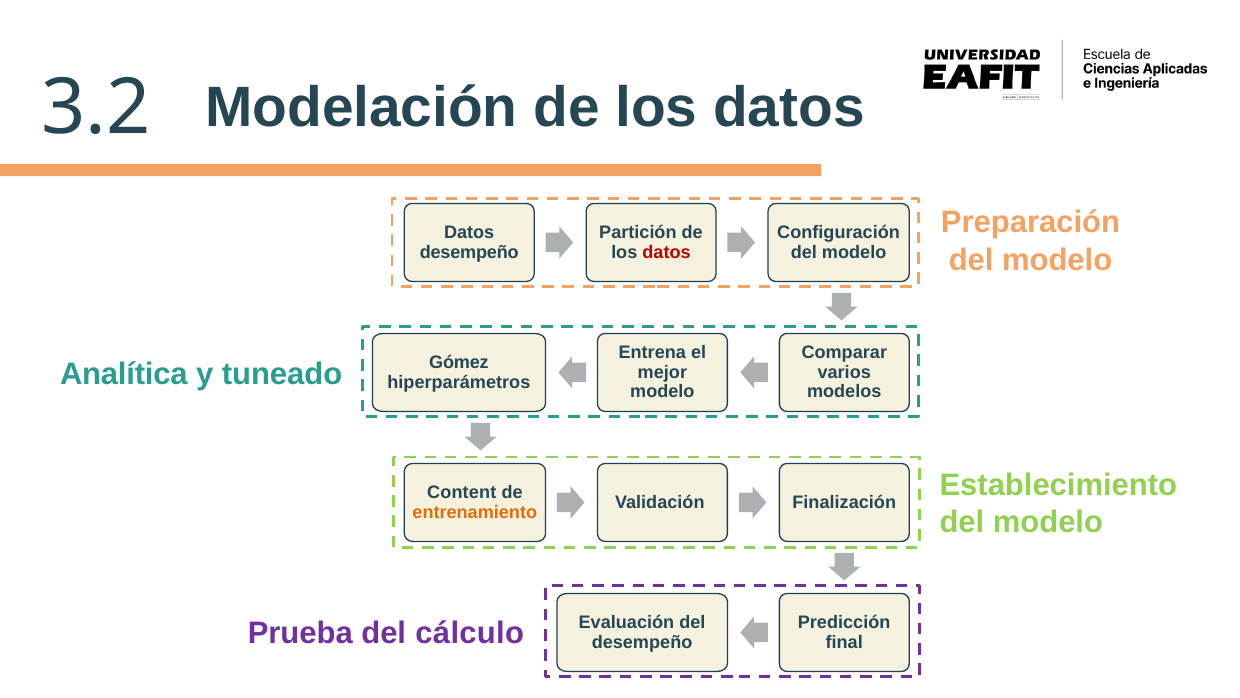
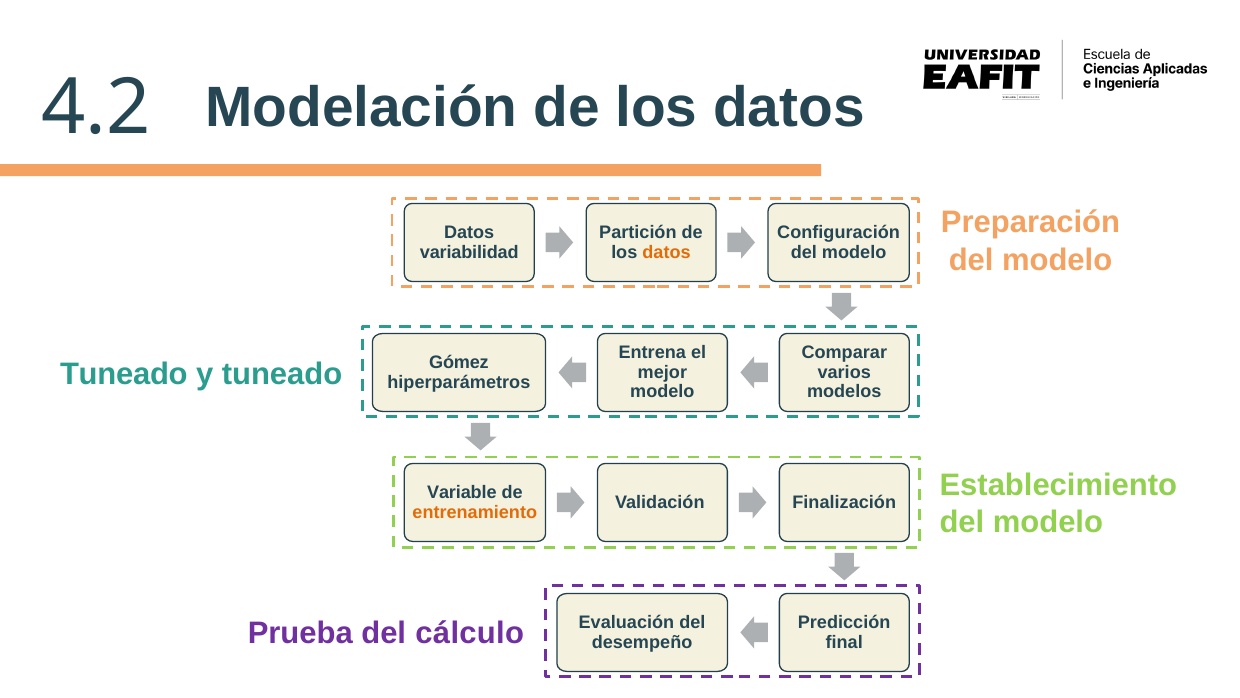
3.2: 3.2 -> 4.2
desempeño at (469, 252): desempeño -> variabilidad
datos at (667, 252) colour: red -> orange
Analítica at (124, 374): Analítica -> Tuneado
Content: Content -> Variable
